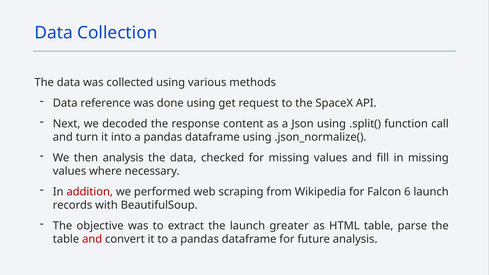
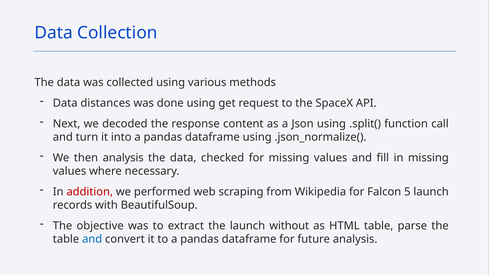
reference: reference -> distances
6: 6 -> 5
greater: greater -> without
and at (92, 239) colour: red -> blue
